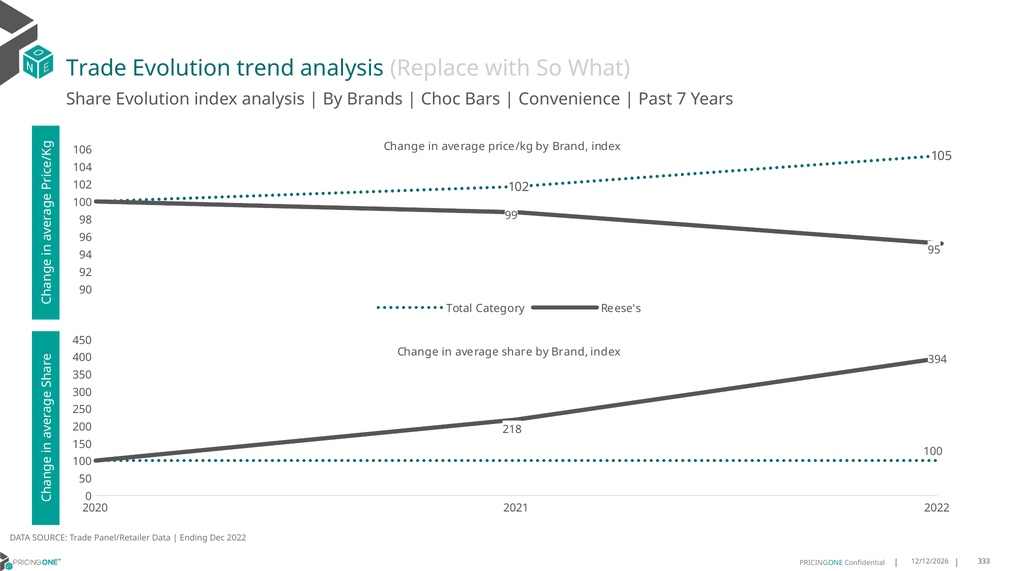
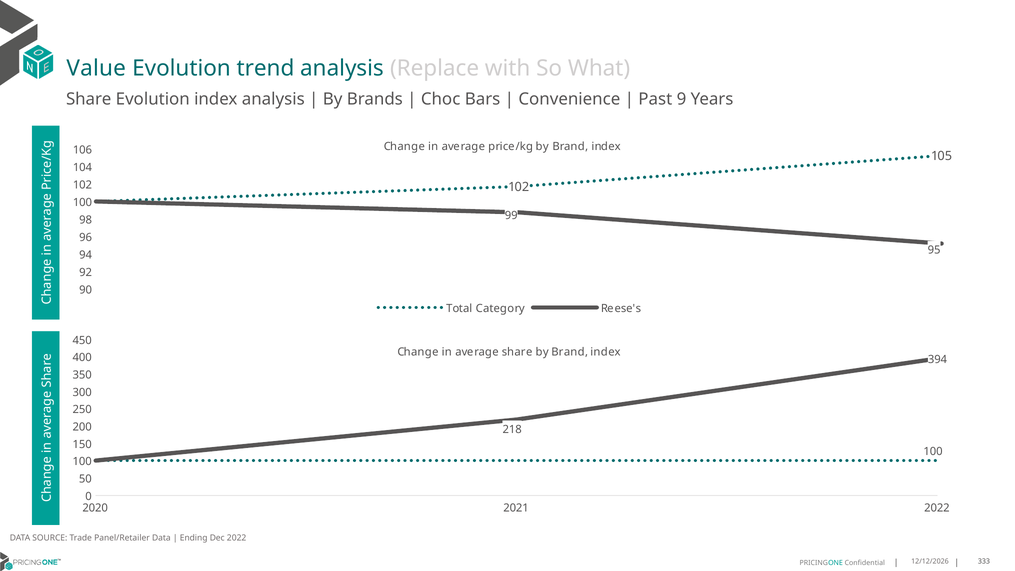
Trade at (96, 68): Trade -> Value
7: 7 -> 9
